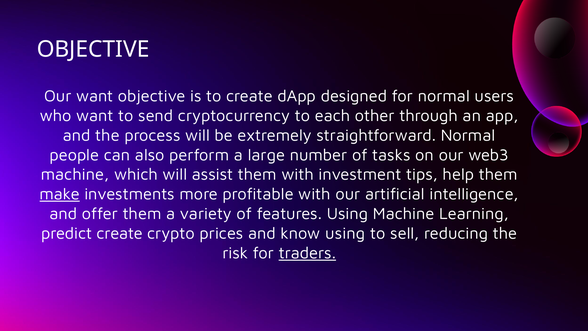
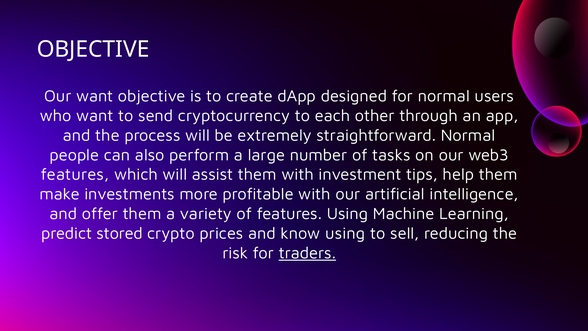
machine at (75, 174): machine -> features
make underline: present -> none
predict create: create -> stored
